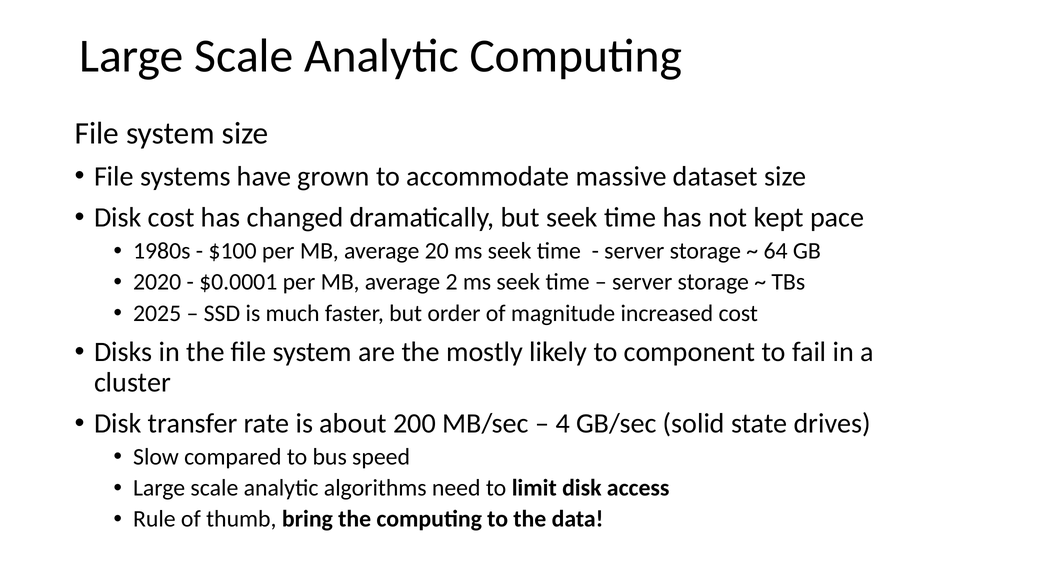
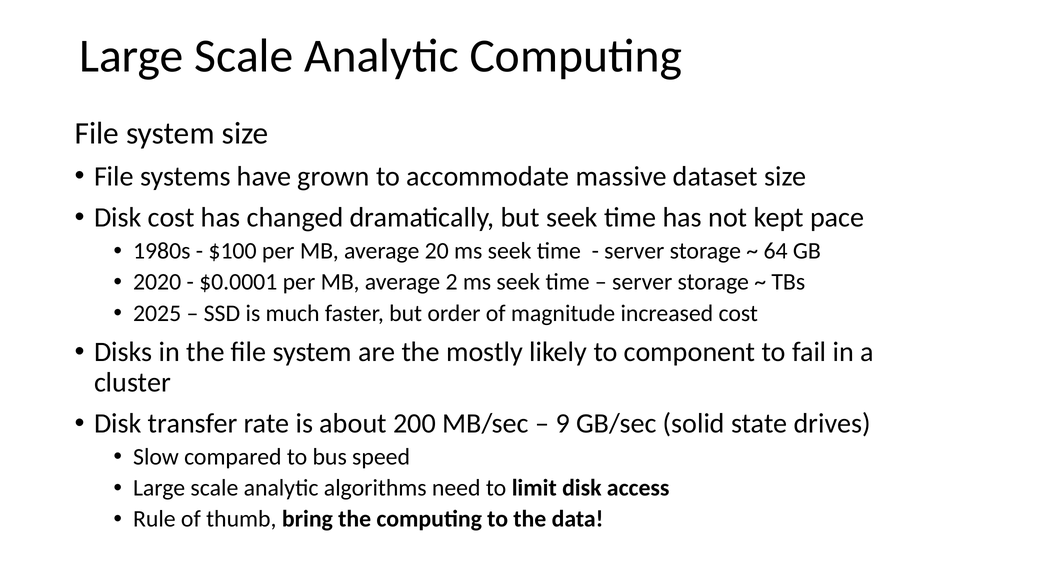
4: 4 -> 9
